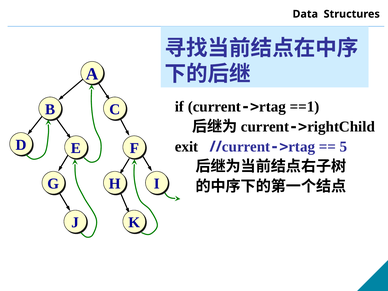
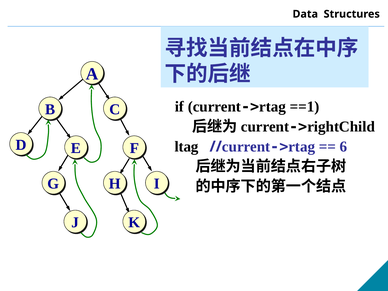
exit: exit -> ltag
5: 5 -> 6
